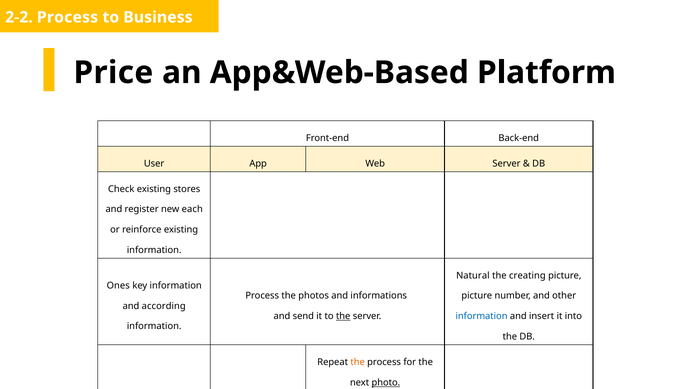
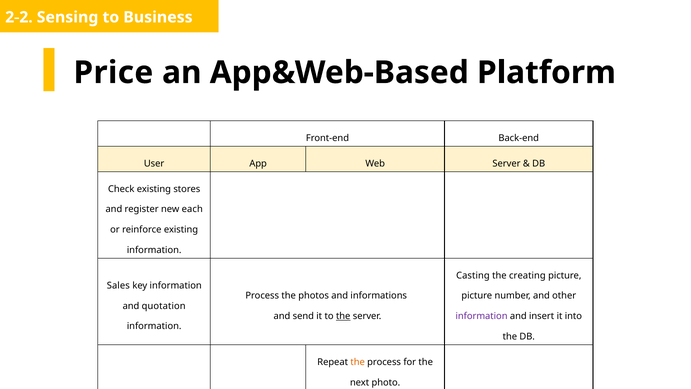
2-2 Process: Process -> Sensing
Natural: Natural -> Casting
Ones: Ones -> Sales
according: according -> quotation
information at (482, 316) colour: blue -> purple
photo underline: present -> none
